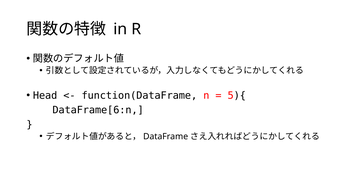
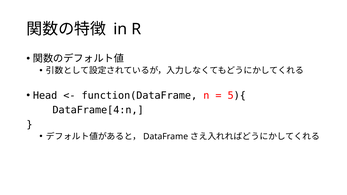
DataFrame[6:n: DataFrame[6:n -> DataFrame[4:n
